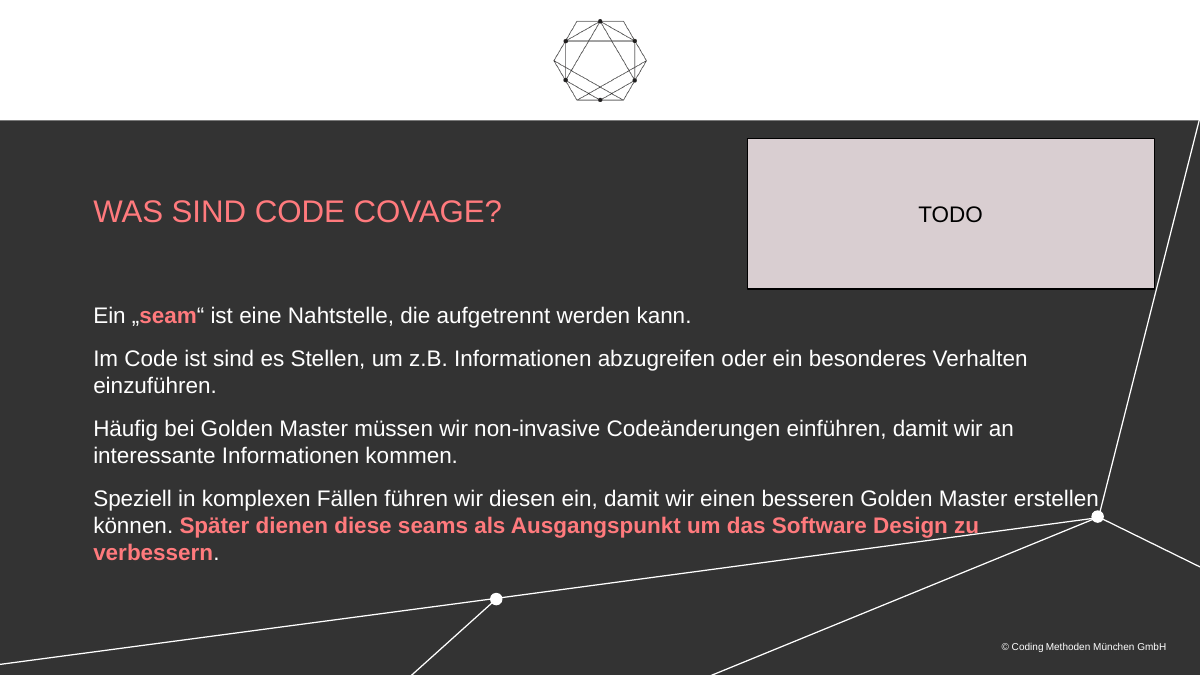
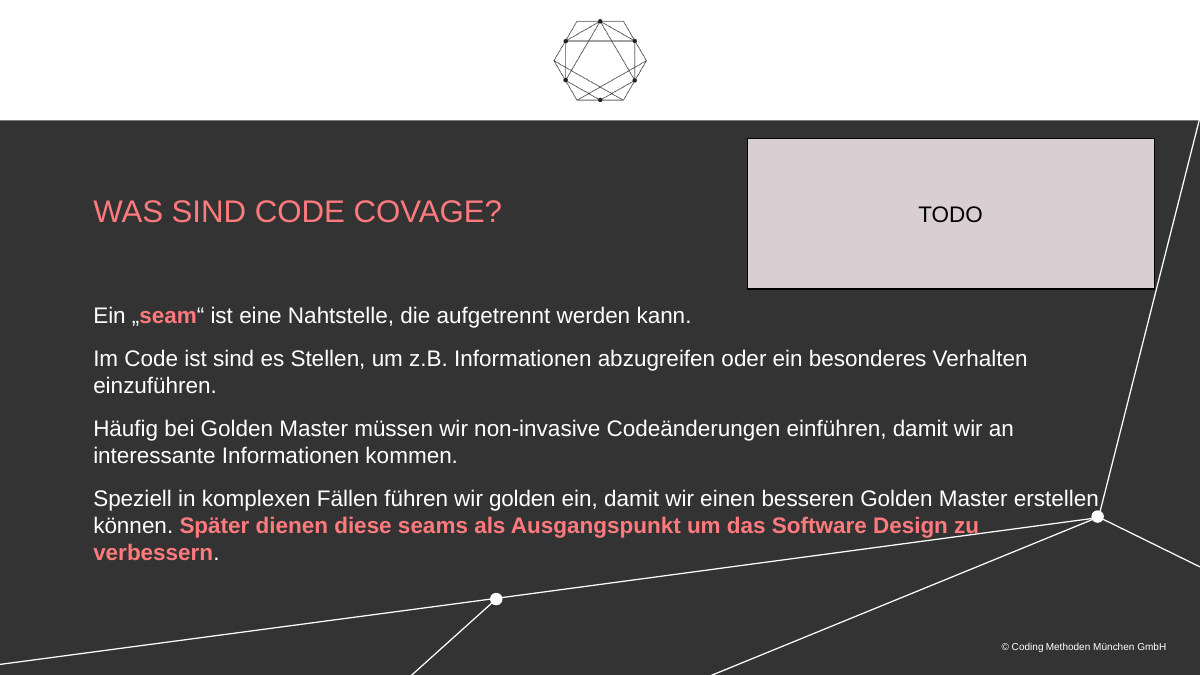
wir diesen: diesen -> golden
